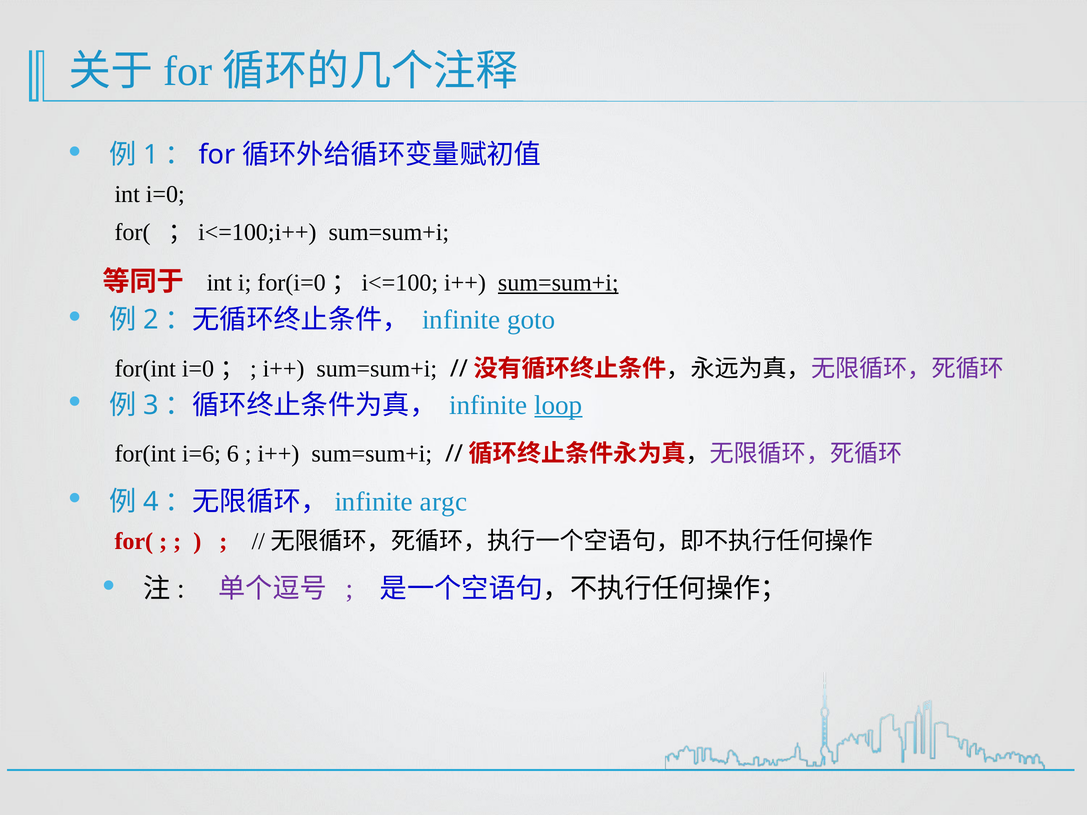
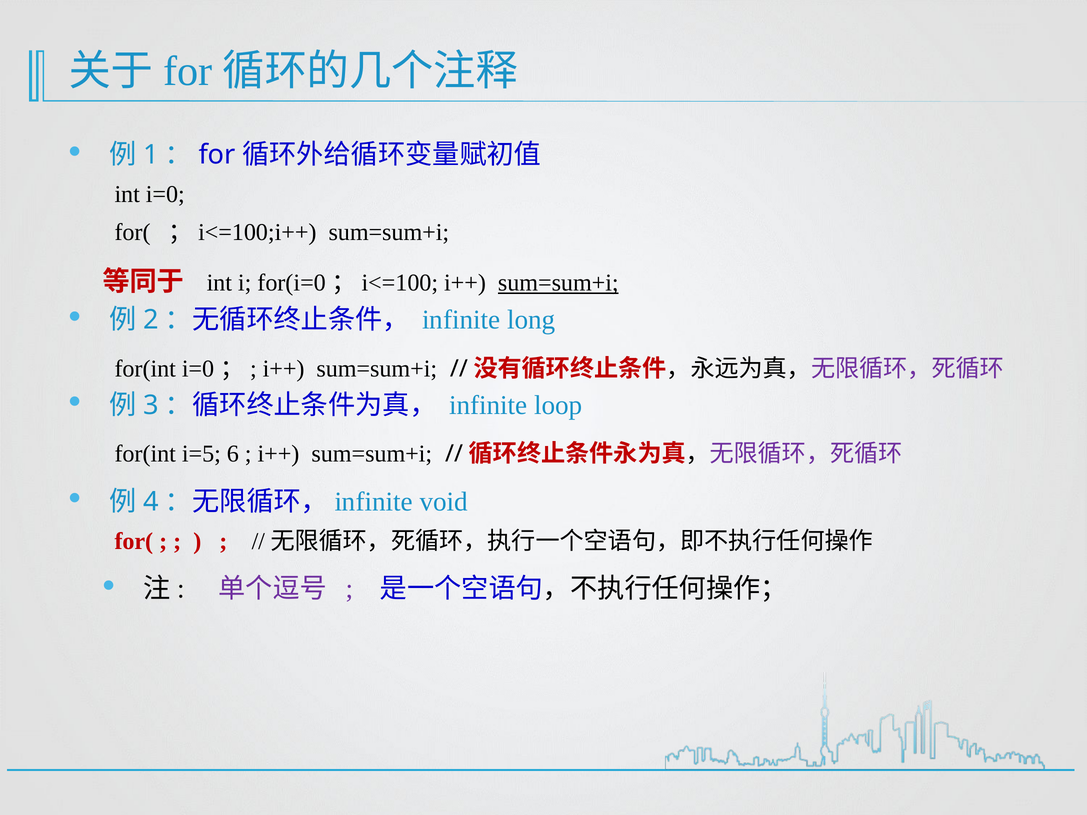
goto: goto -> long
loop underline: present -> none
i=6: i=6 -> i=5
argc: argc -> void
